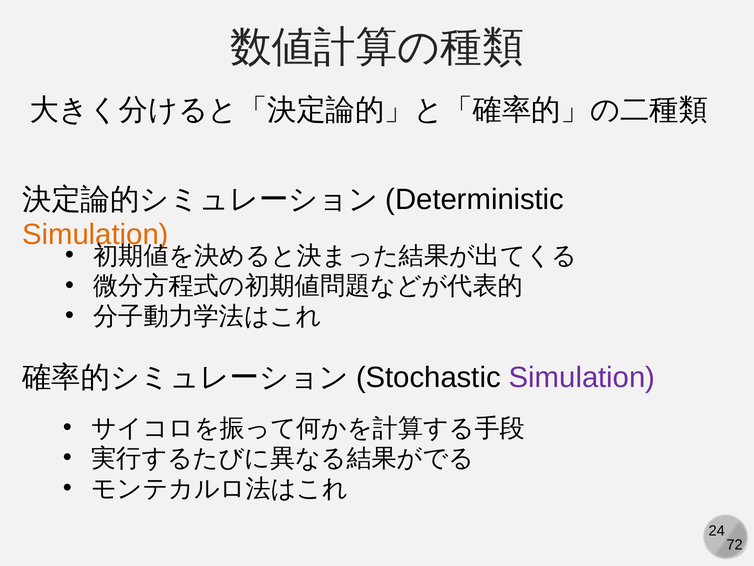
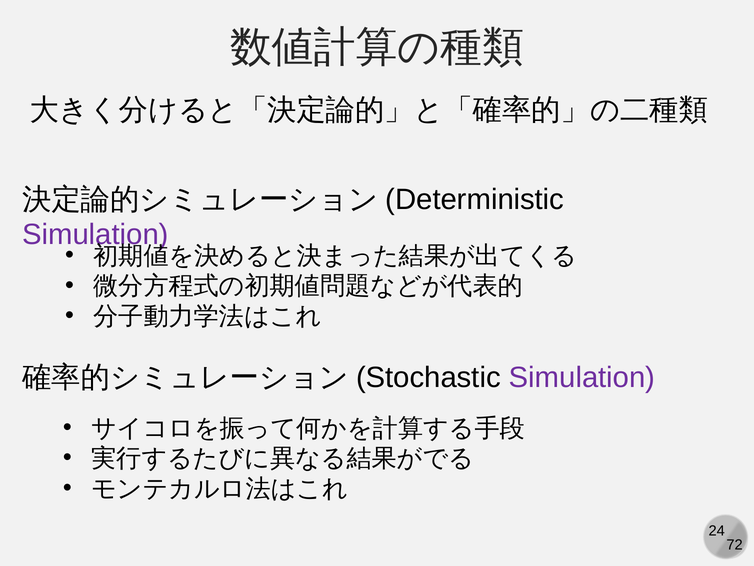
Simulation at (95, 234) colour: orange -> purple
